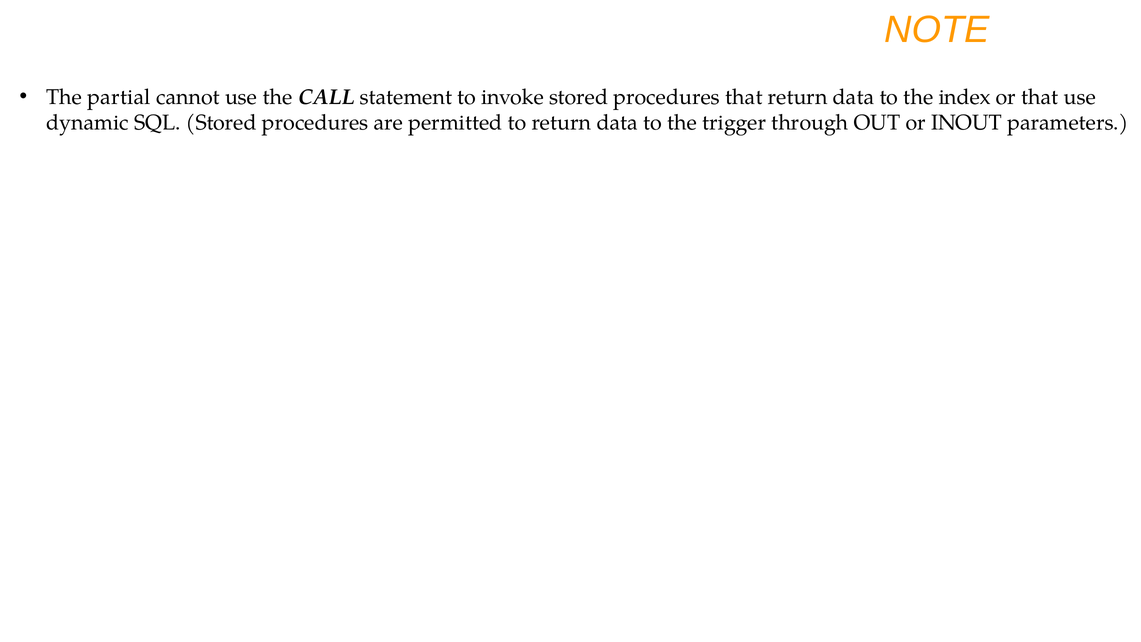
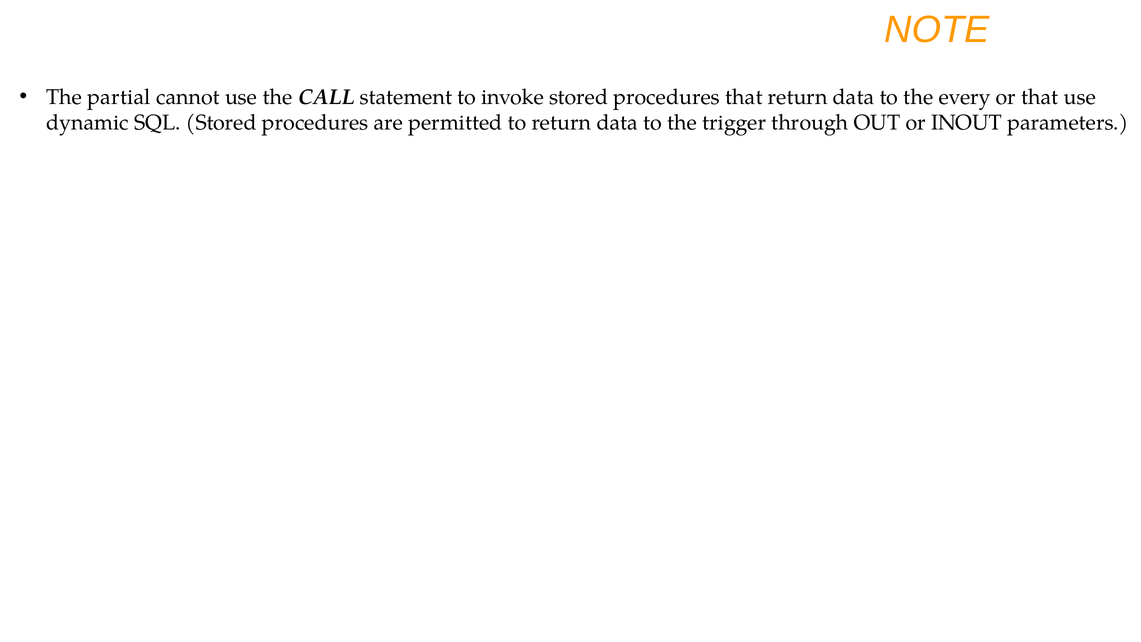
index: index -> every
